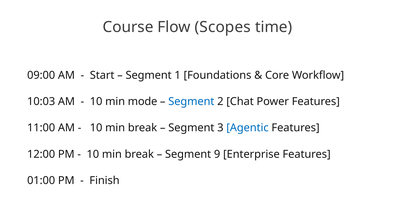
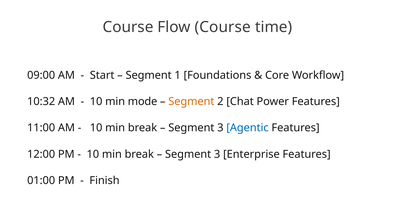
Flow Scopes: Scopes -> Course
10:03: 10:03 -> 10:32
Segment at (191, 102) colour: blue -> orange
9 at (217, 154): 9 -> 3
